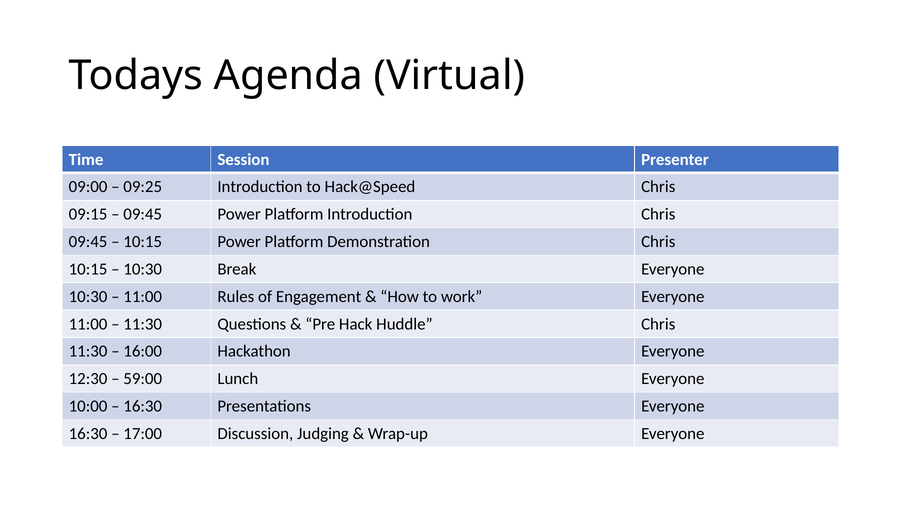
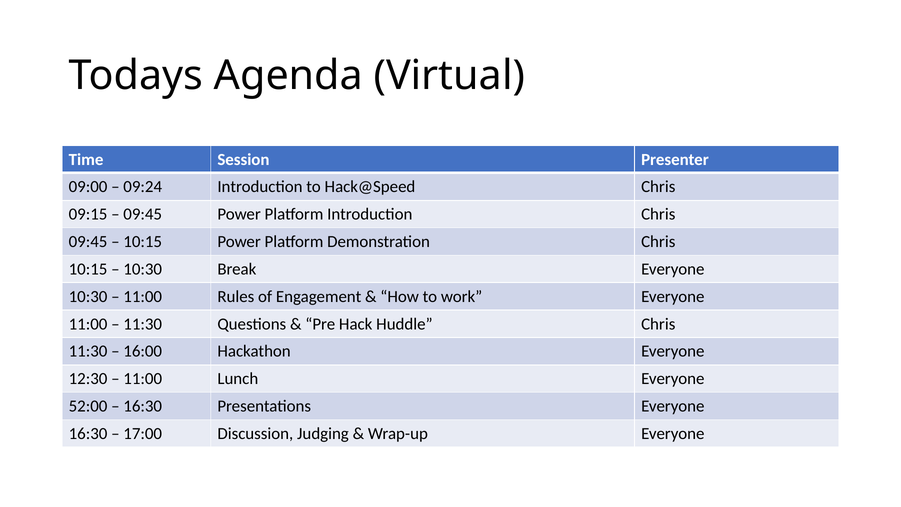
09:25: 09:25 -> 09:24
59:00 at (143, 379): 59:00 -> 11:00
10:00: 10:00 -> 52:00
